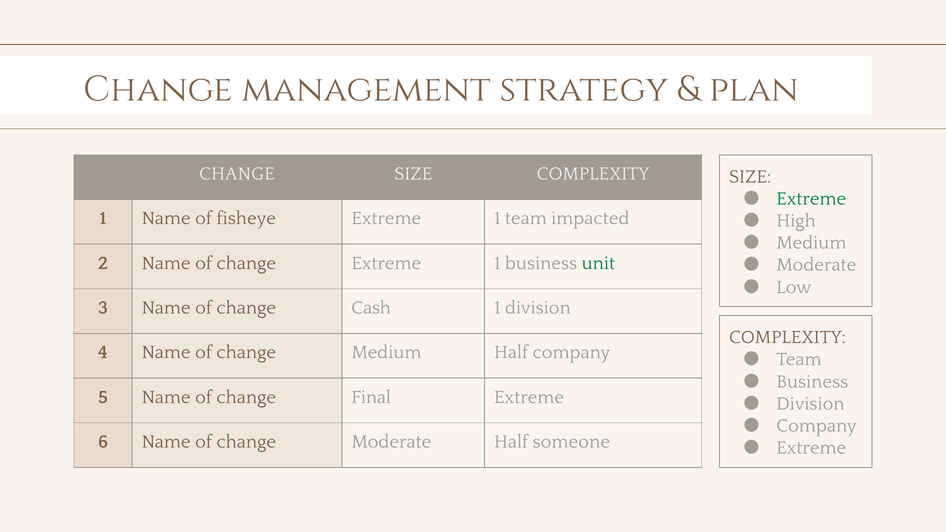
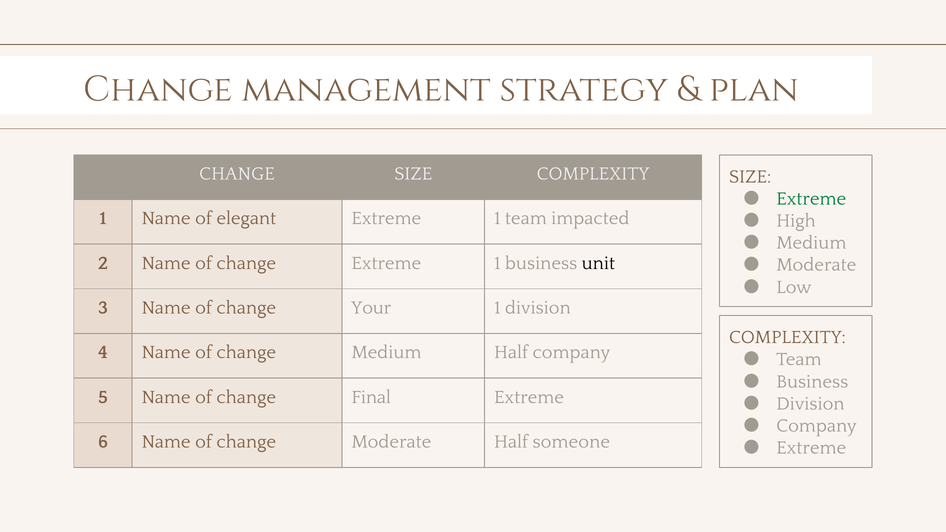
fisheye: fisheye -> elegant
unit colour: green -> black
Cash: Cash -> Your
